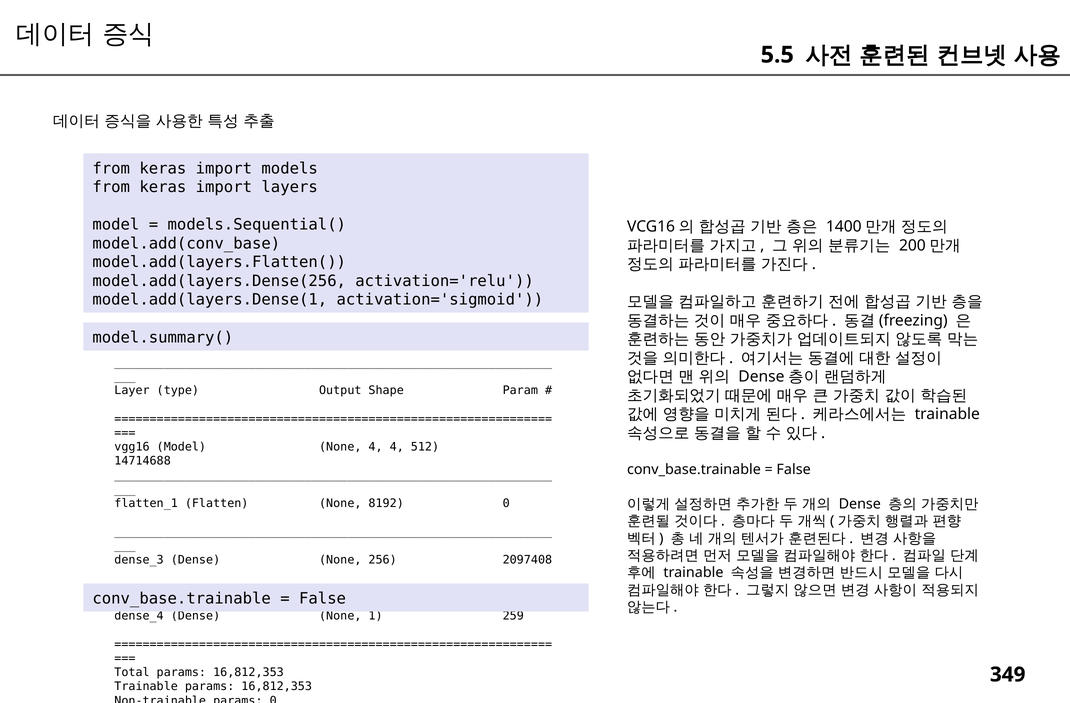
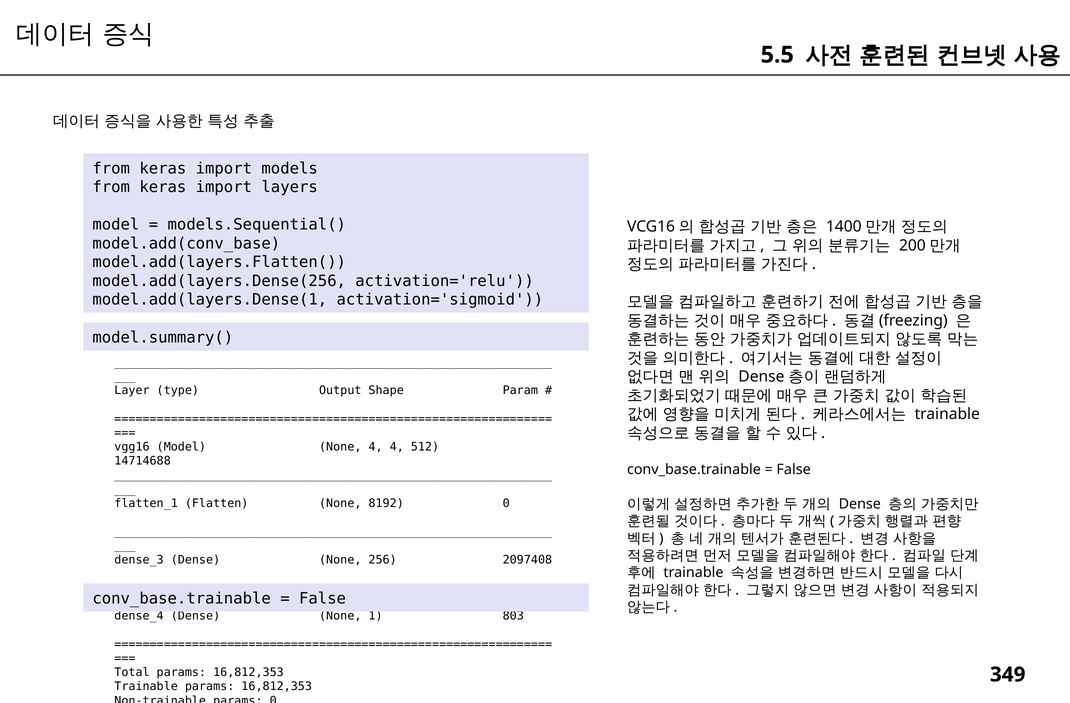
259: 259 -> 803
